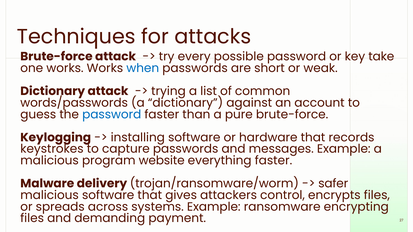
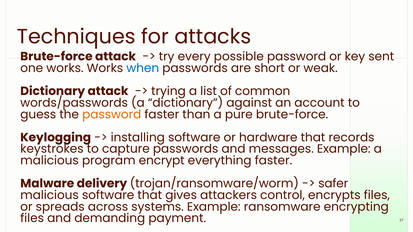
take: take -> sent
password at (112, 115) colour: blue -> orange
website: website -> encrypt
